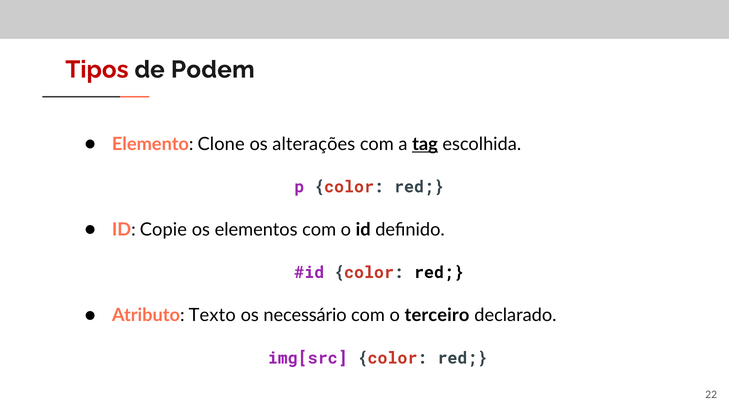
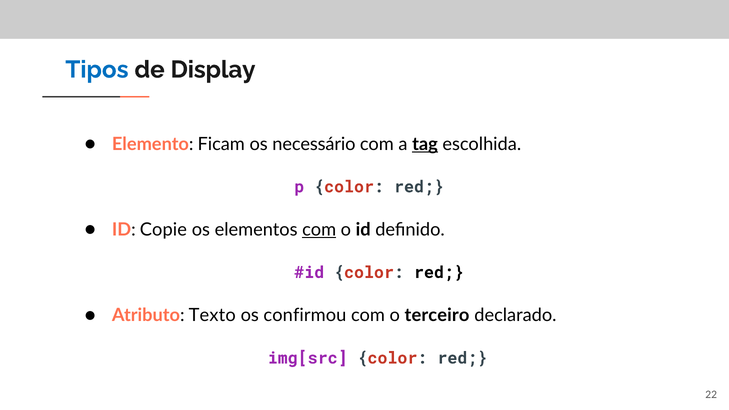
Tipos colour: red -> blue
Podem: Podem -> Display
Clone: Clone -> Ficam
alterações: alterações -> necessário
com at (319, 230) underline: none -> present
necessário: necessário -> confirmou
